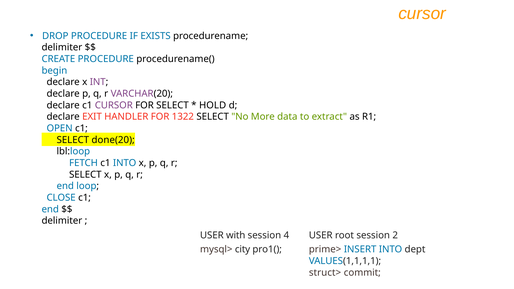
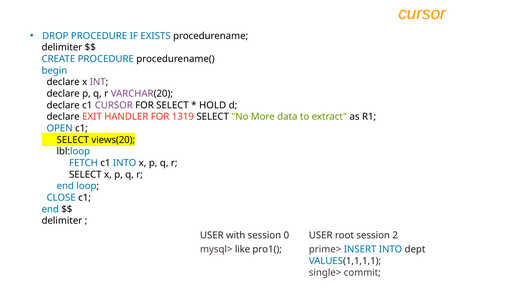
1322: 1322 -> 1319
done(20: done(20 -> views(20
4: 4 -> 0
city: city -> like
struct>: struct> -> single>
